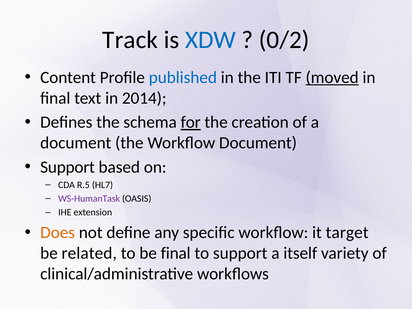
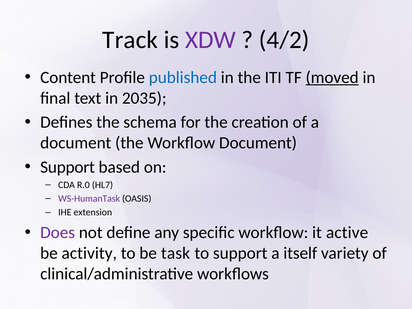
XDW colour: blue -> purple
0/2: 0/2 -> 4/2
2014: 2014 -> 2035
for underline: present -> none
R.5: R.5 -> R.0
Does colour: orange -> purple
target: target -> active
related: related -> activity
be final: final -> task
